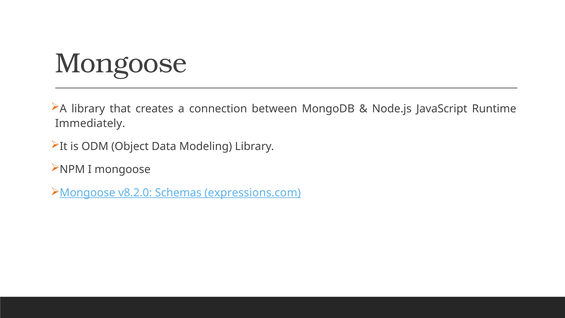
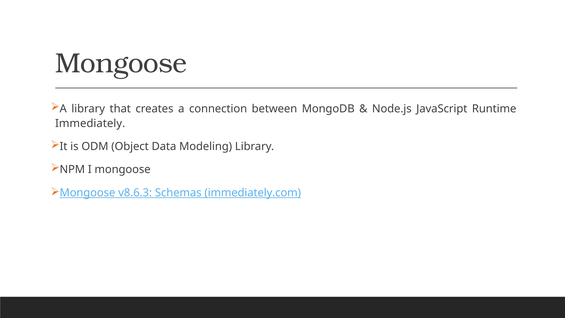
v8.2.0: v8.2.0 -> v8.6.3
expressions.com: expressions.com -> immediately.com
